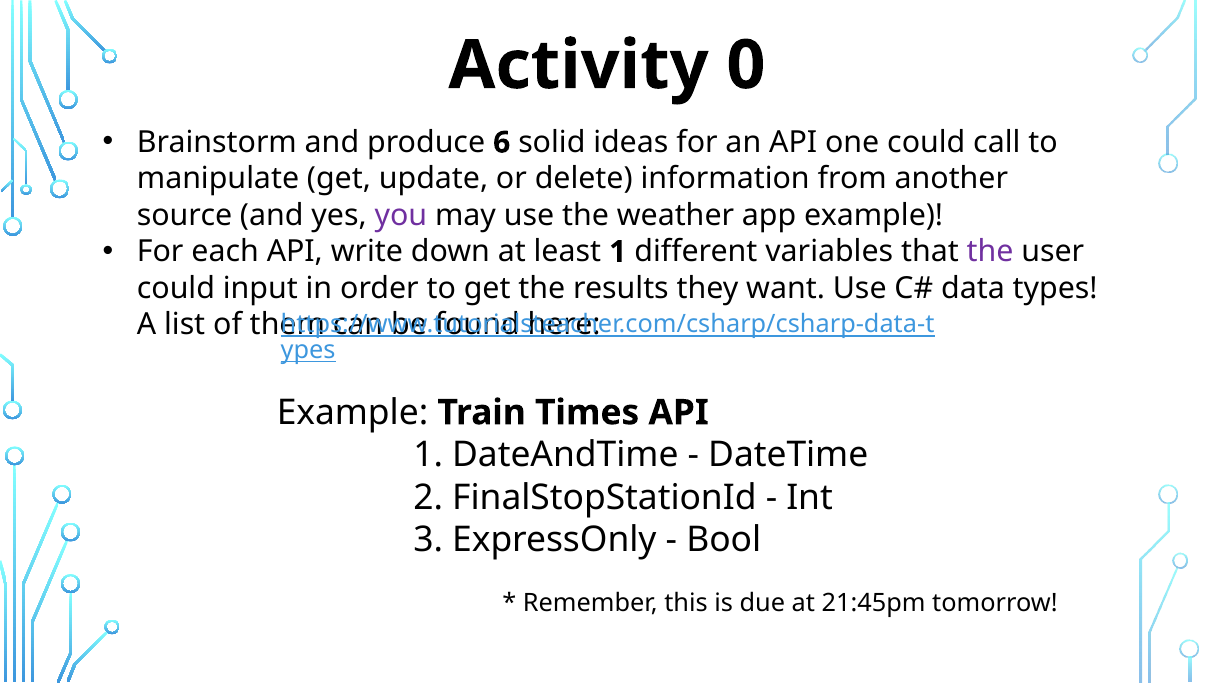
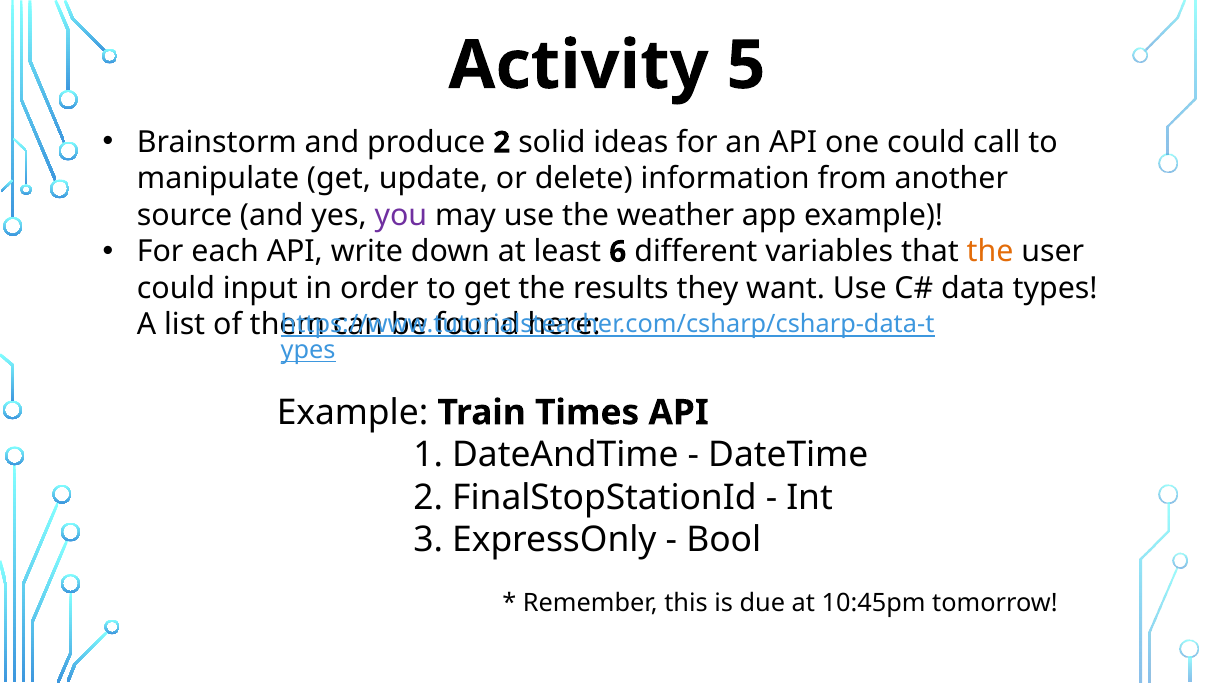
0: 0 -> 5
produce 6: 6 -> 2
least 1: 1 -> 6
the at (990, 252) colour: purple -> orange
21:45pm: 21:45pm -> 10:45pm
